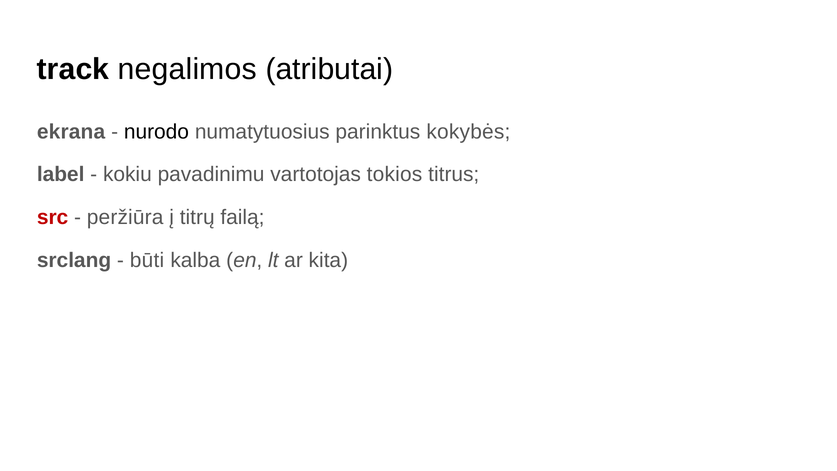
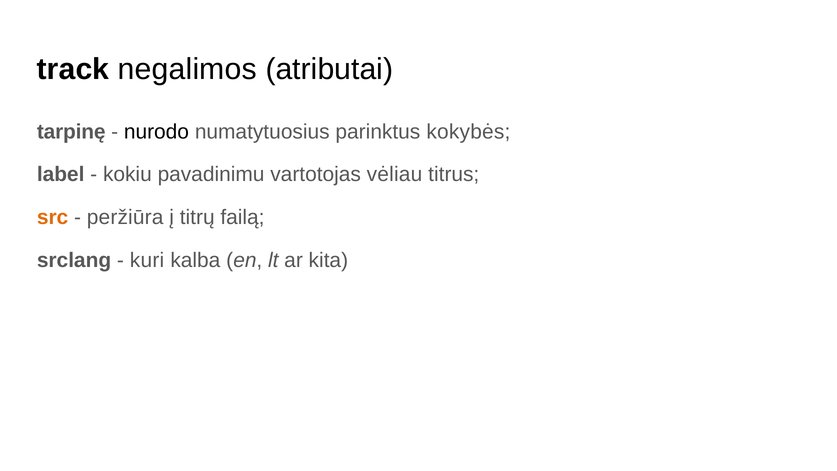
ekrana: ekrana -> tarpinę
tokios: tokios -> vėliau
src colour: red -> orange
būti: būti -> kuri
